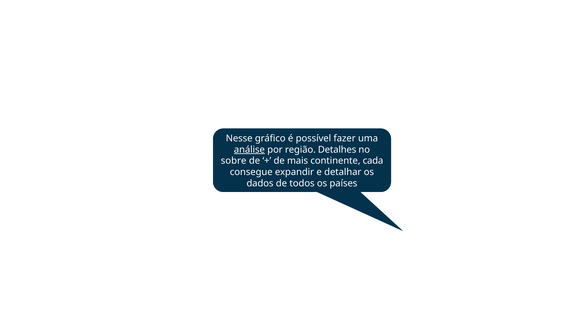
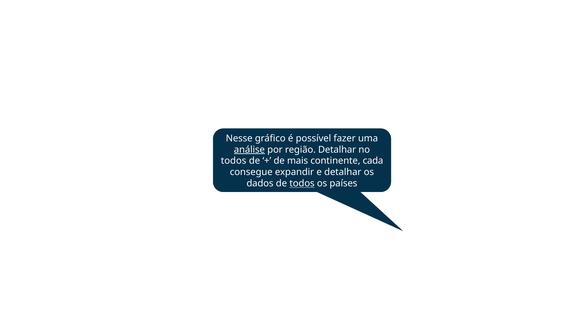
região Detalhes: Detalhes -> Detalhar
sobre at (234, 161): sobre -> todos
todos at (302, 184) underline: none -> present
